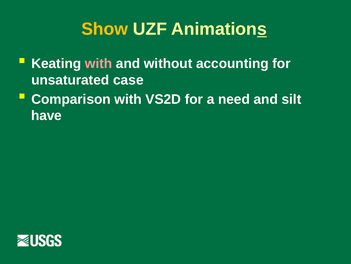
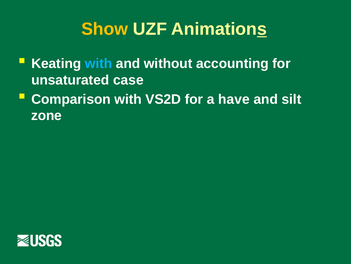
with at (99, 63) colour: pink -> light blue
need: need -> have
have: have -> zone
